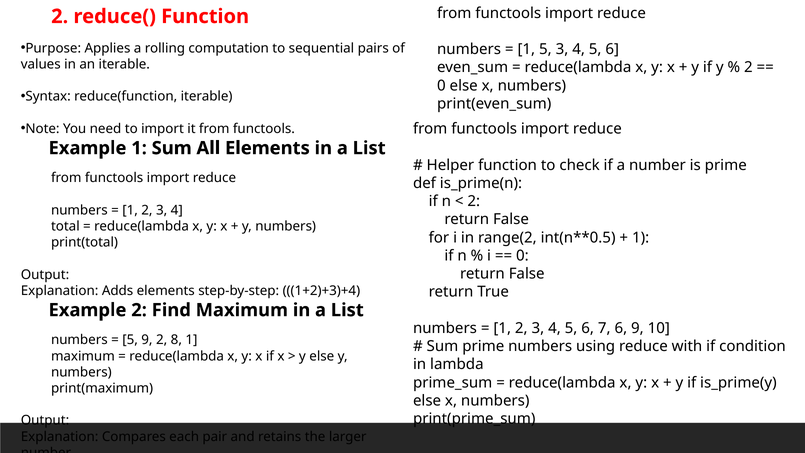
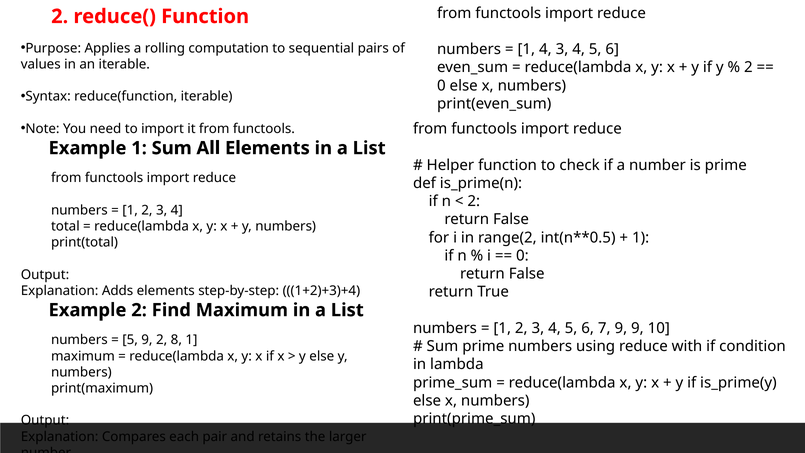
1 5: 5 -> 4
7 6: 6 -> 9
